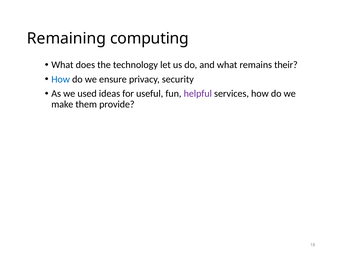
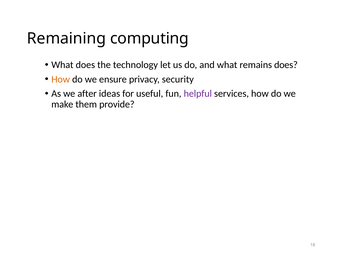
remains their: their -> does
How at (61, 79) colour: blue -> orange
used: used -> after
